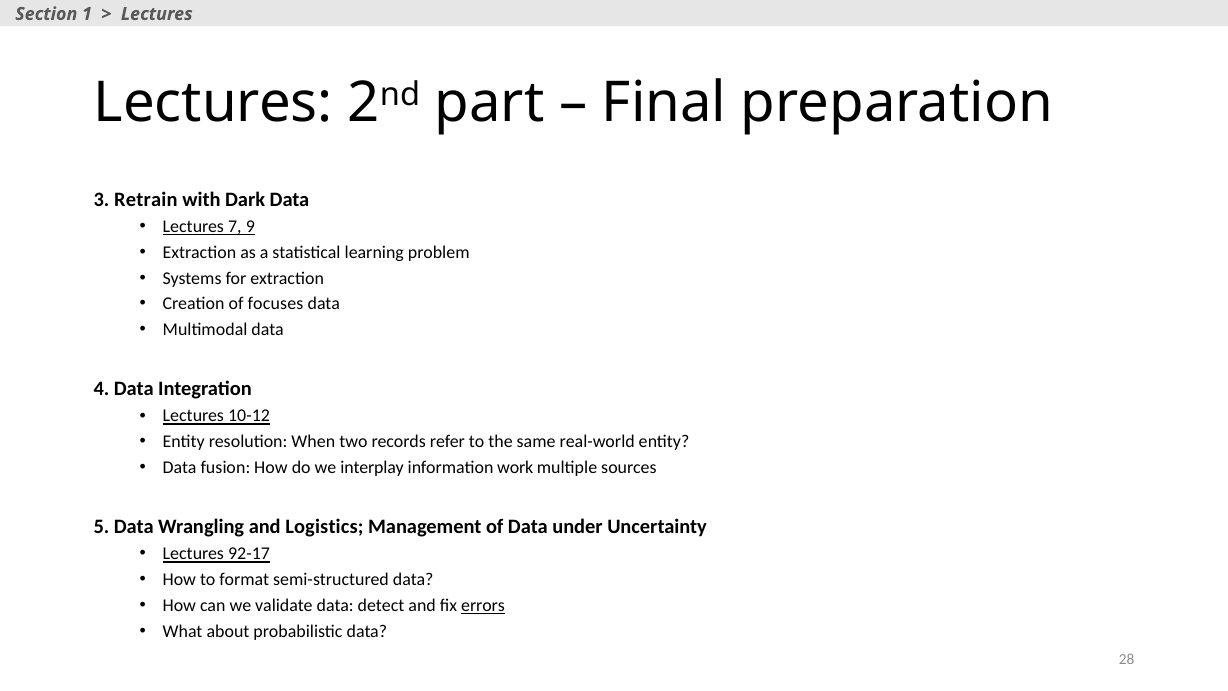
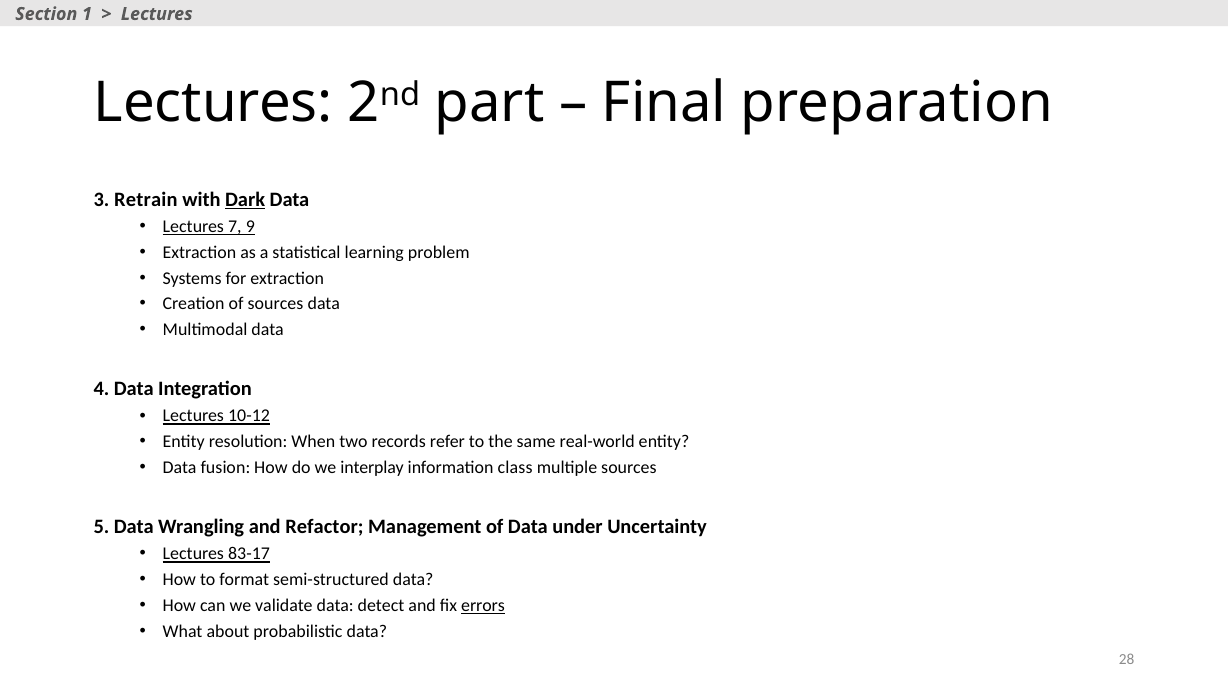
Dark underline: none -> present
of focuses: focuses -> sources
work: work -> class
Logistics: Logistics -> Refactor
92-17: 92-17 -> 83-17
